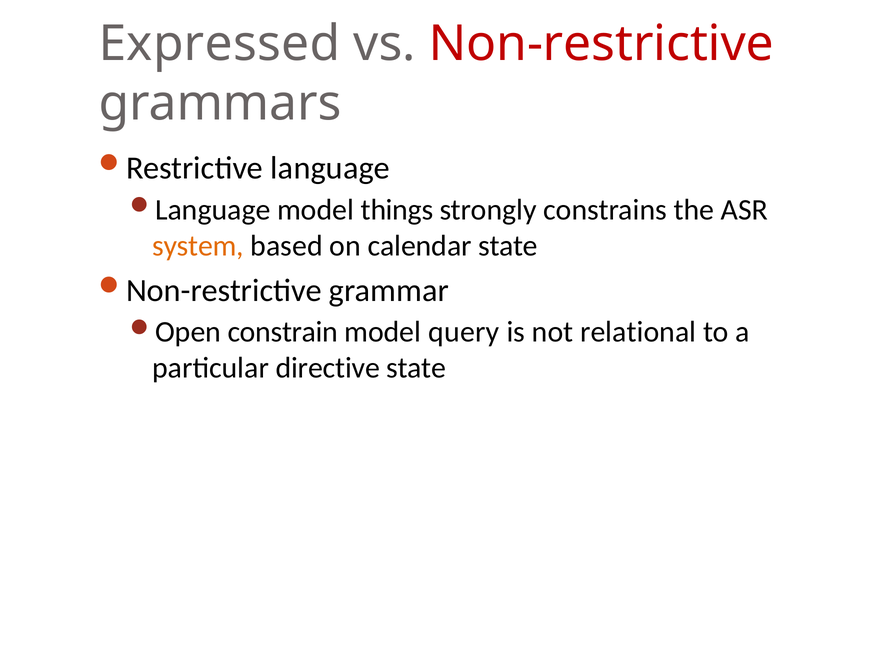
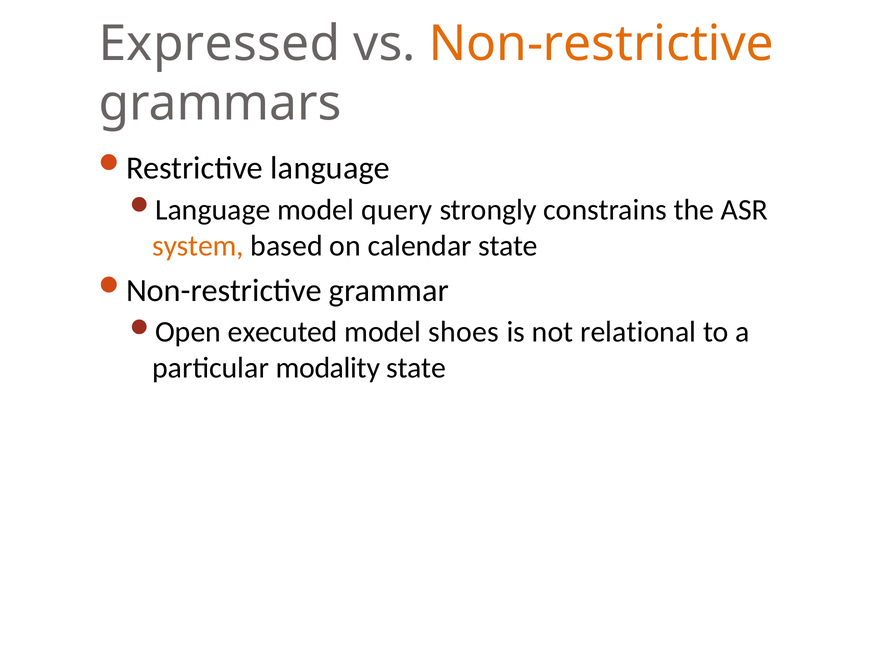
Non-restrictive colour: red -> orange
things: things -> query
constrain: constrain -> executed
query: query -> shoes
directive: directive -> modality
